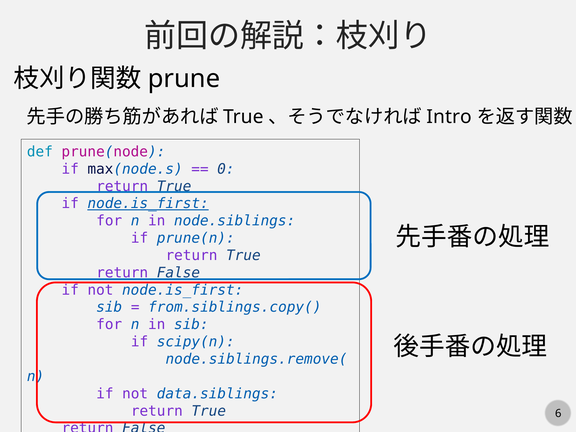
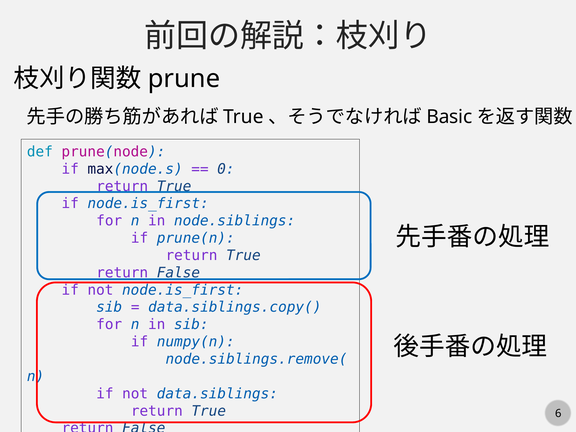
Intro: Intro -> Basic
node.is_first at (148, 204) underline: present -> none
from.siblings.copy(: from.siblings.copy( -> data.siblings.copy(
scipy(n: scipy(n -> numpy(n
